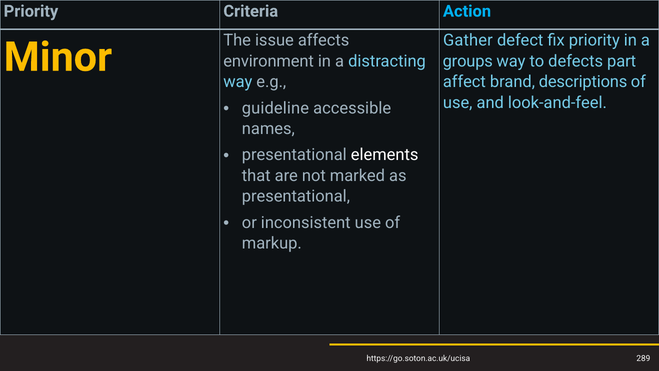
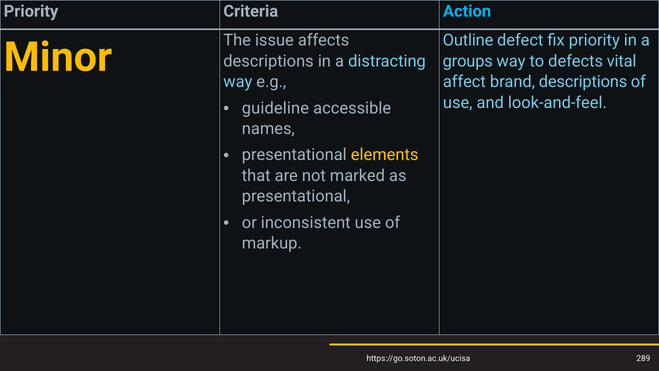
Gather: Gather -> Outline
environment at (269, 61): environment -> descriptions
part: part -> vital
elements colour: white -> yellow
